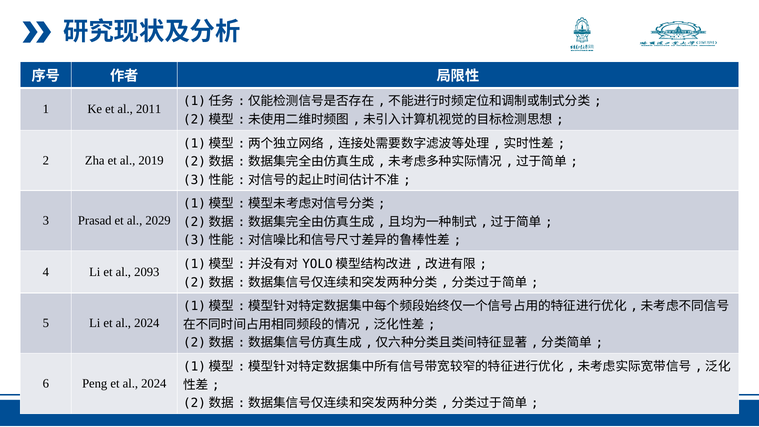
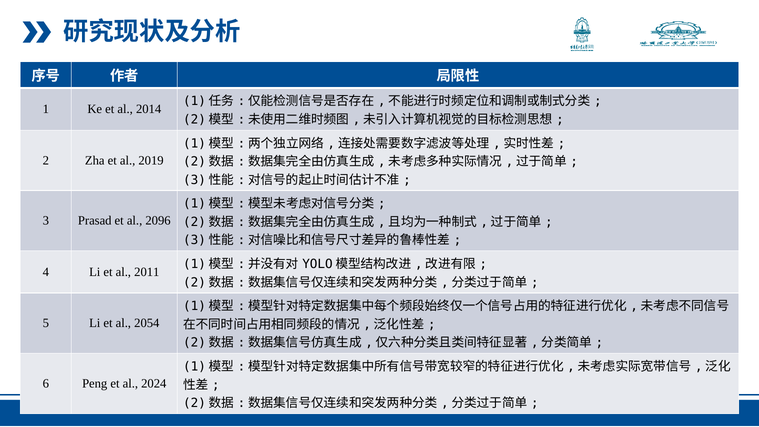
2011: 2011 -> 2014
2029: 2029 -> 2096
2093: 2093 -> 2011
Li et al 2024: 2024 -> 2054
